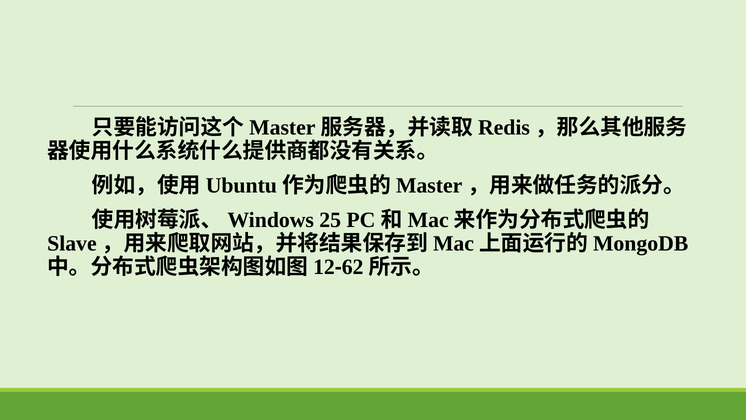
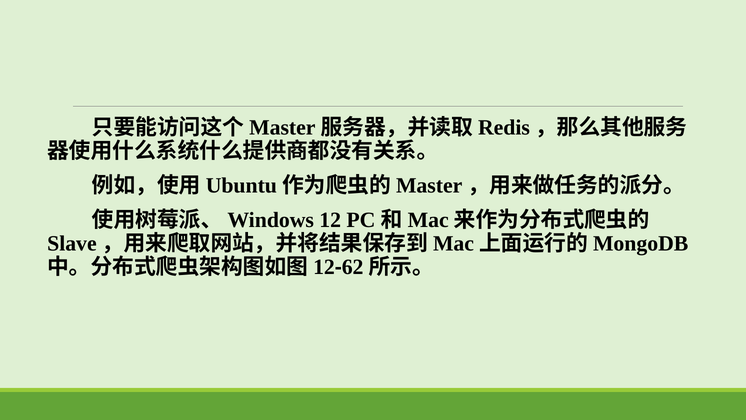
25 at (330, 220): 25 -> 12
